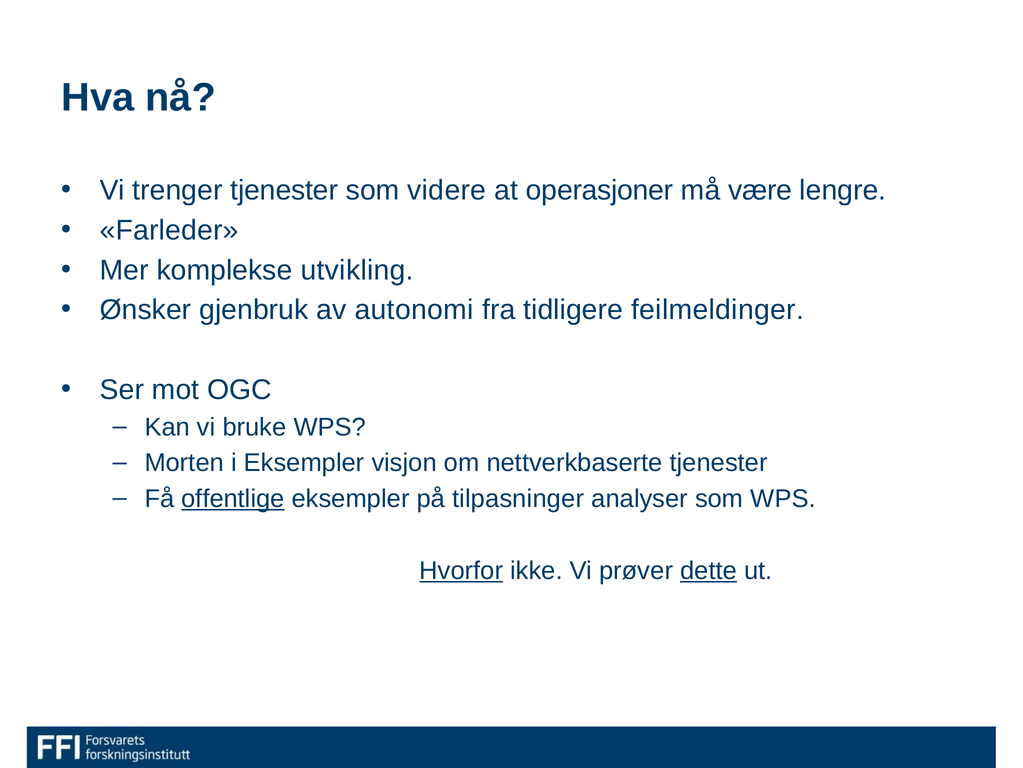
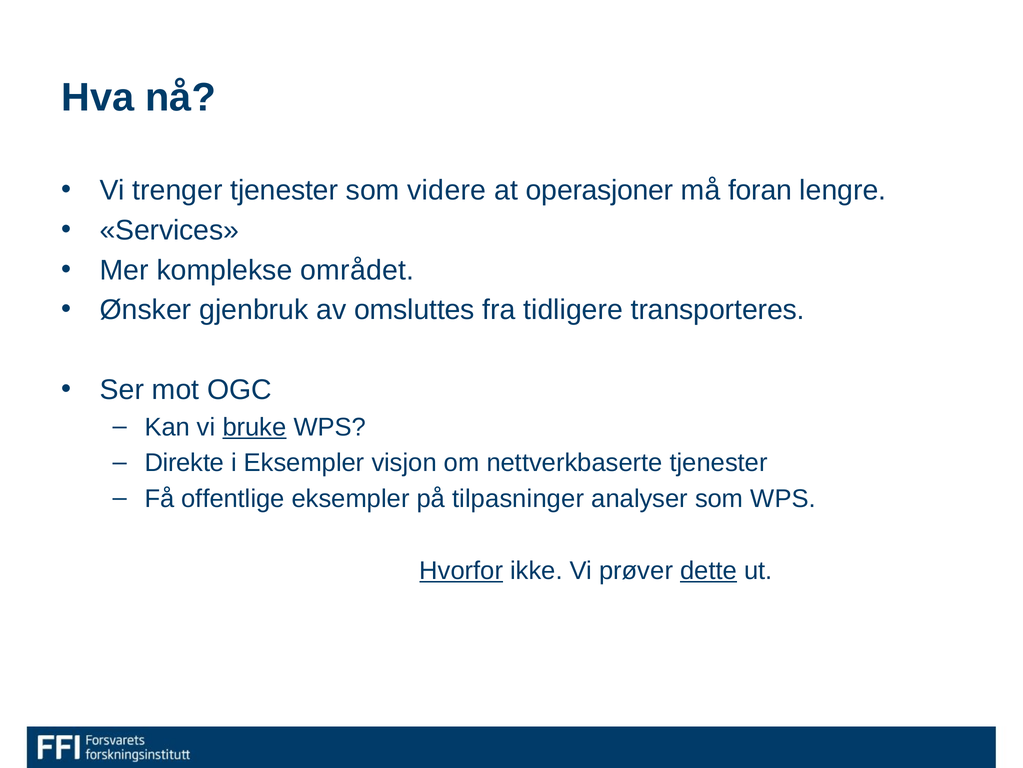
være: være -> foran
Farleder: Farleder -> Services
utvikling: utvikling -> området
autonomi: autonomi -> omsluttes
feilmeldinger: feilmeldinger -> transporteres
bruke underline: none -> present
Morten: Morten -> Direkte
offentlige underline: present -> none
